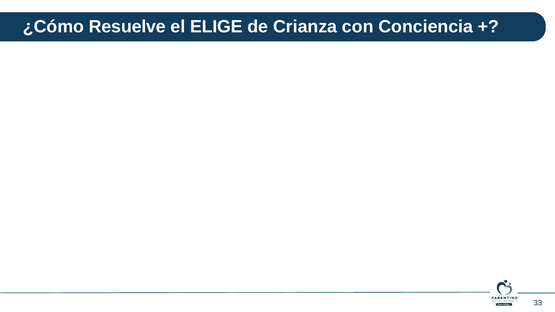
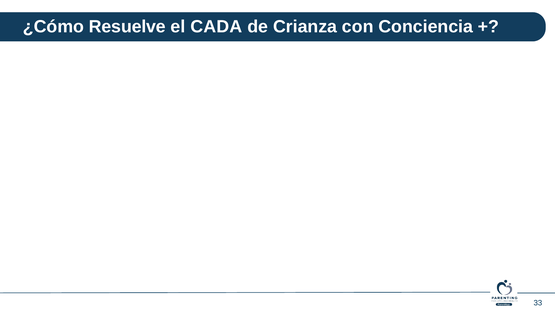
ELIGE: ELIGE -> CADA
